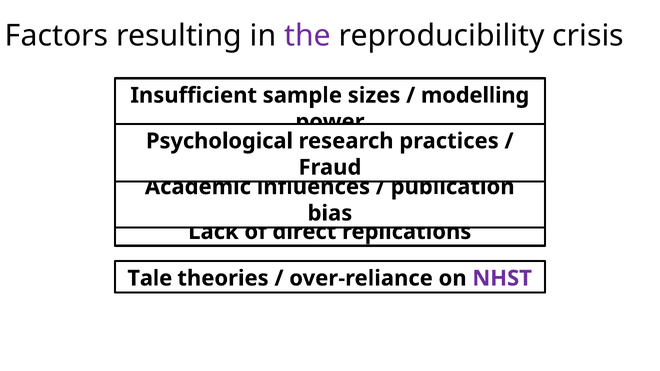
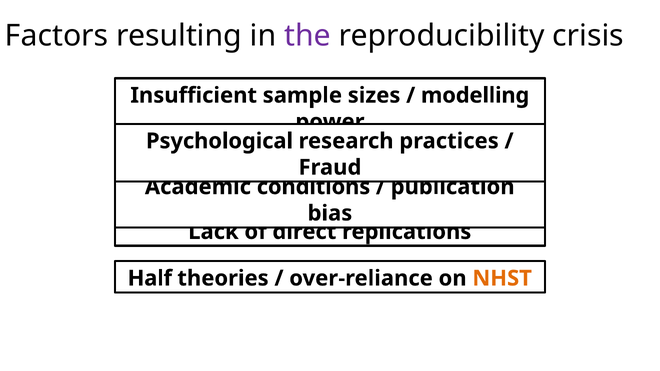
influences: influences -> conditions
Tale: Tale -> Half
NHST colour: purple -> orange
